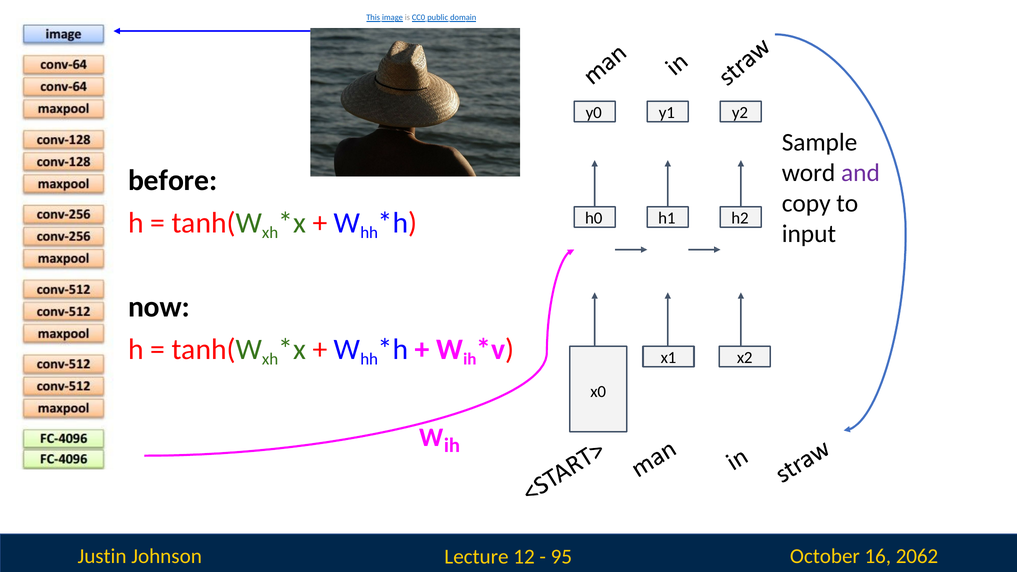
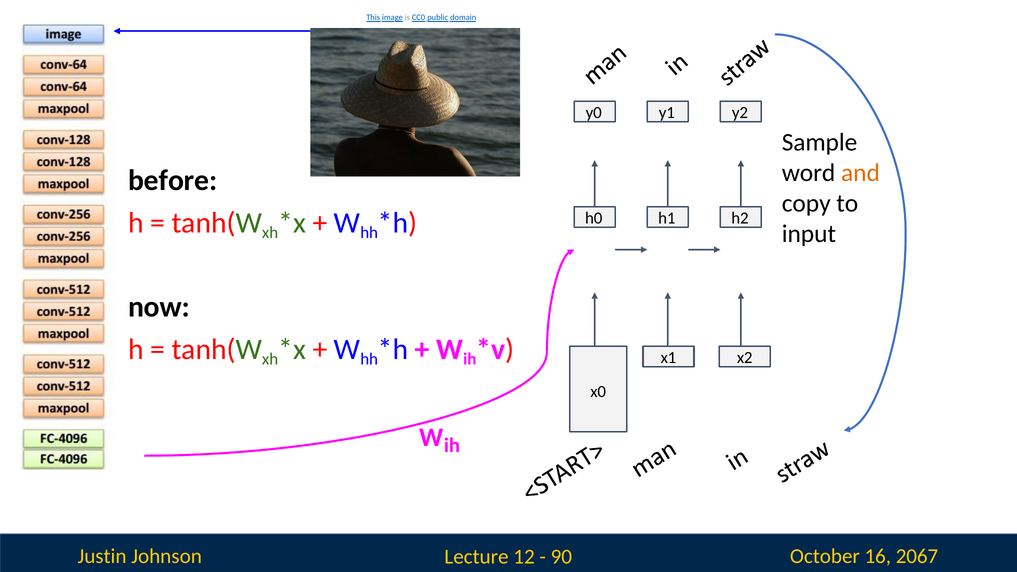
and colour: purple -> orange
95: 95 -> 90
2062: 2062 -> 2067
